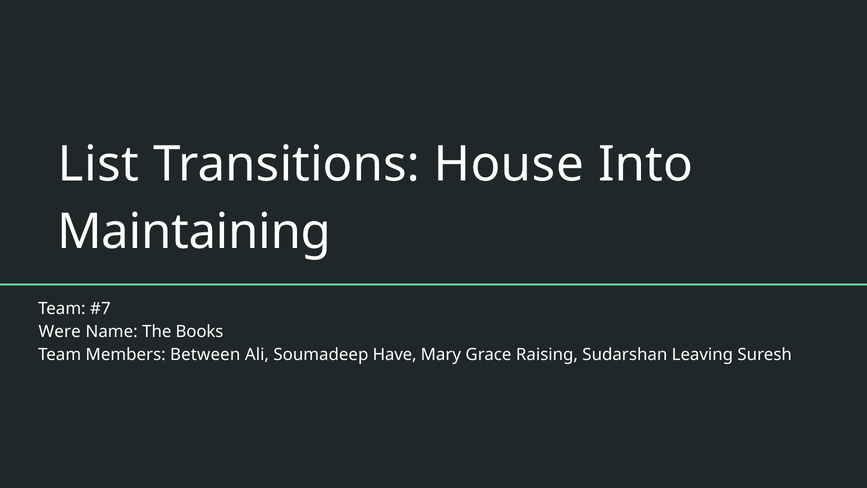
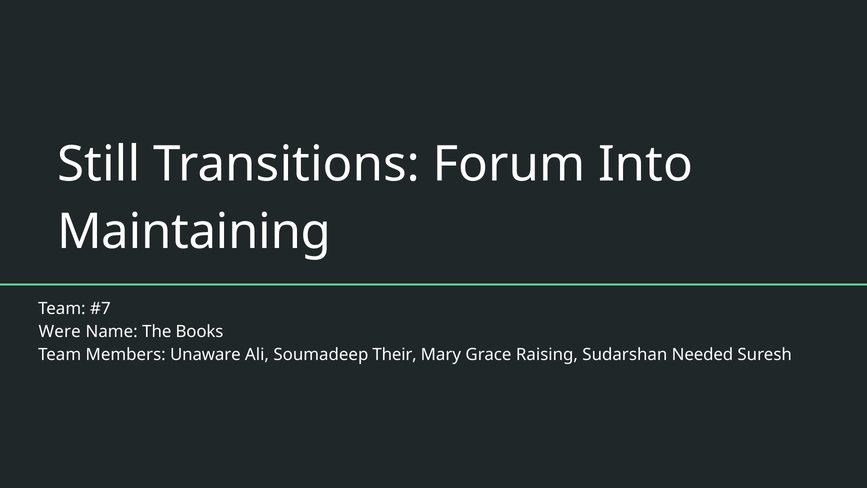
List: List -> Still
House: House -> Forum
Between: Between -> Unaware
Have: Have -> Their
Leaving: Leaving -> Needed
